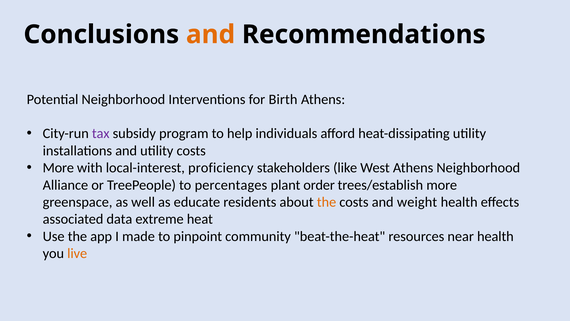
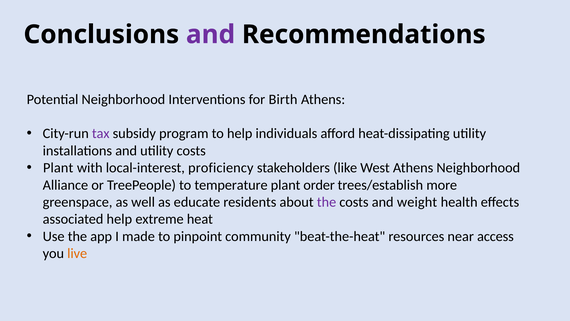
and at (211, 34) colour: orange -> purple
More at (58, 168): More -> Plant
percentages: percentages -> temperature
the at (327, 202) colour: orange -> purple
associated data: data -> help
near health: health -> access
